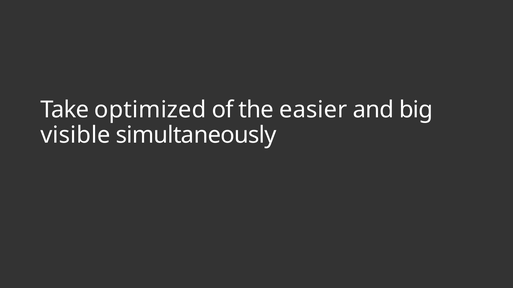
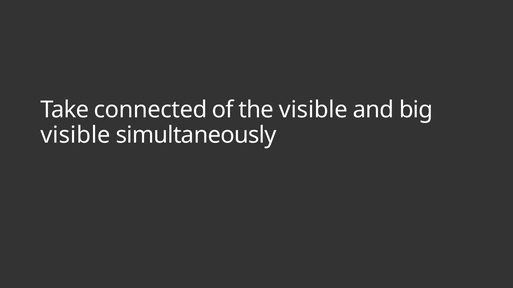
optimized: optimized -> connected
the easier: easier -> visible
